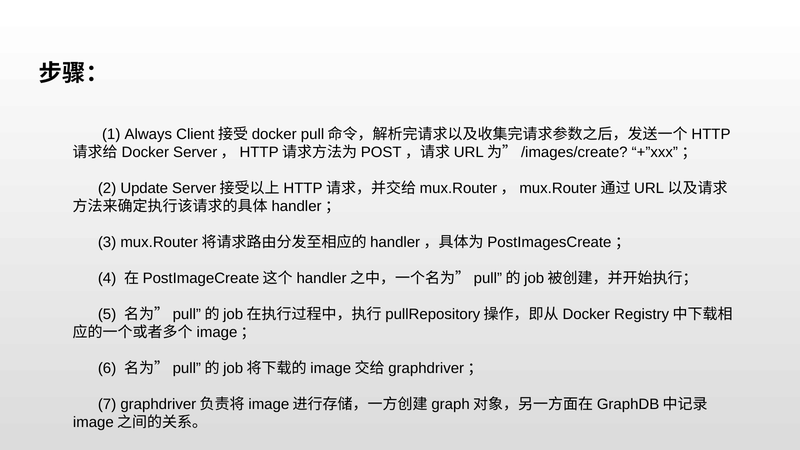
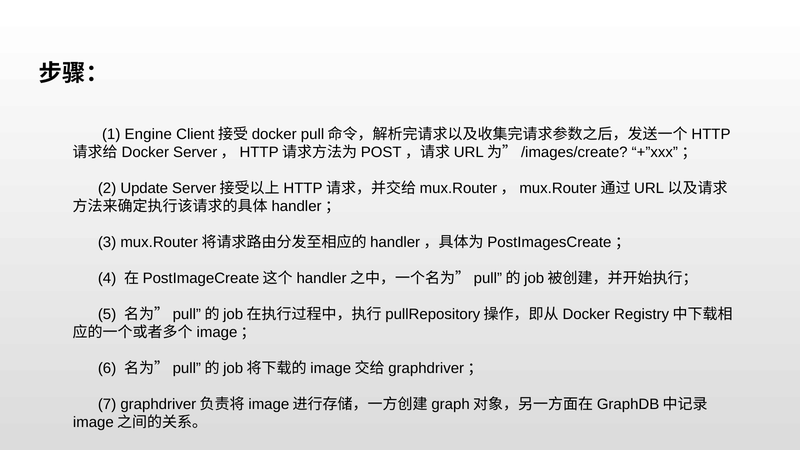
Always: Always -> Engine
